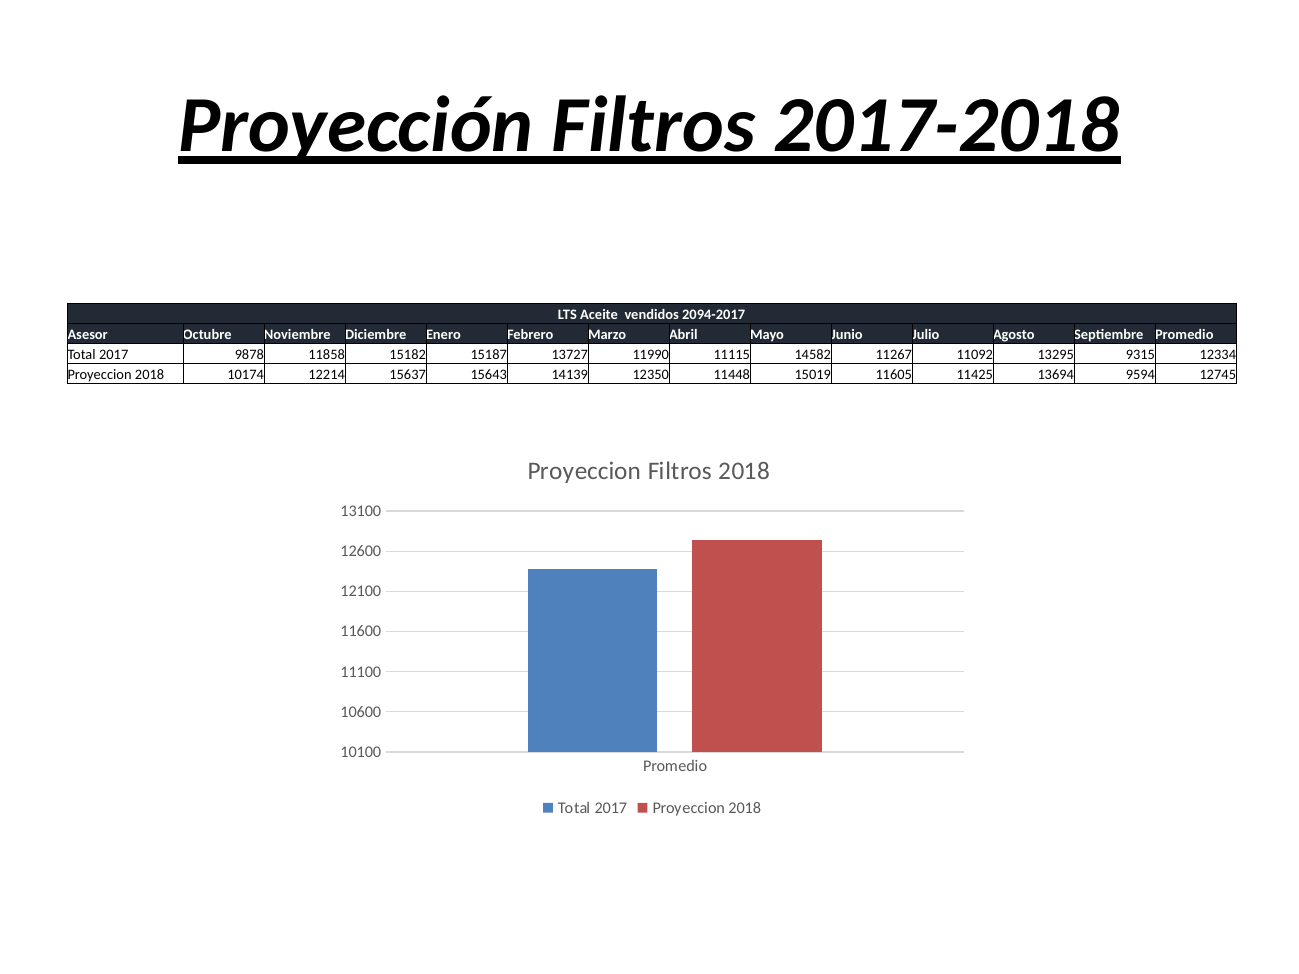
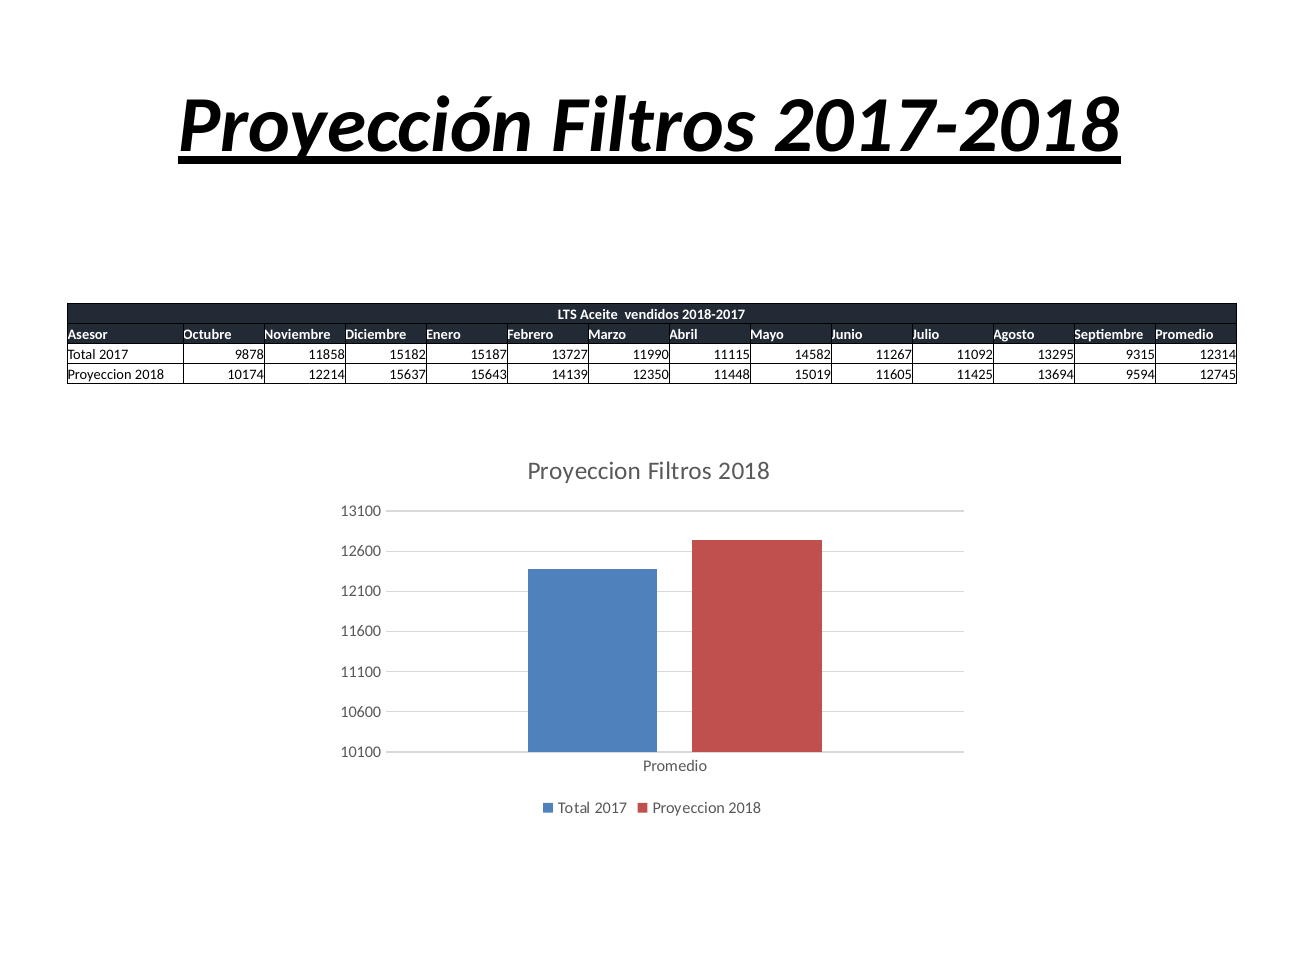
2094-2017: 2094-2017 -> 2018-2017
12334: 12334 -> 12314
